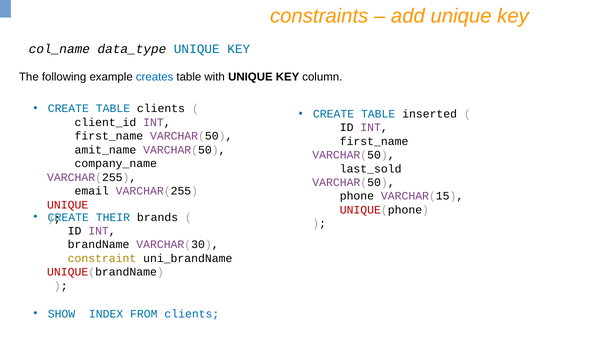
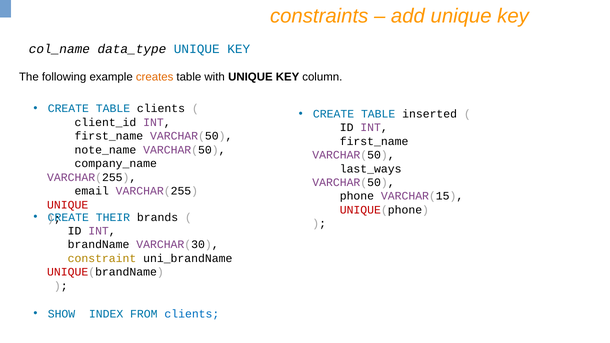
creates colour: blue -> orange
amit_name: amit_name -> note_name
last_sold: last_sold -> last_ways
